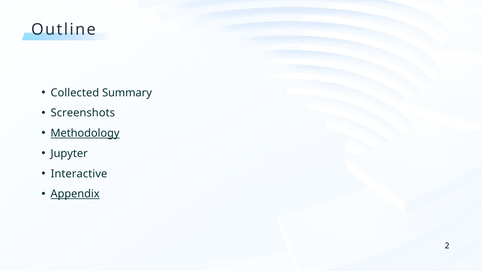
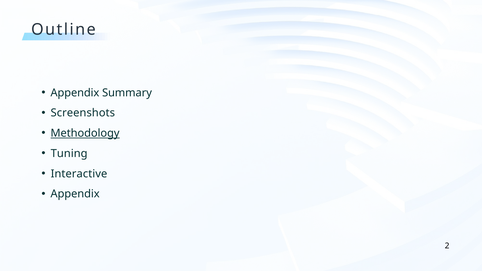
Collected at (75, 93): Collected -> Appendix
Jupyter: Jupyter -> Tuning
Appendix at (75, 194) underline: present -> none
